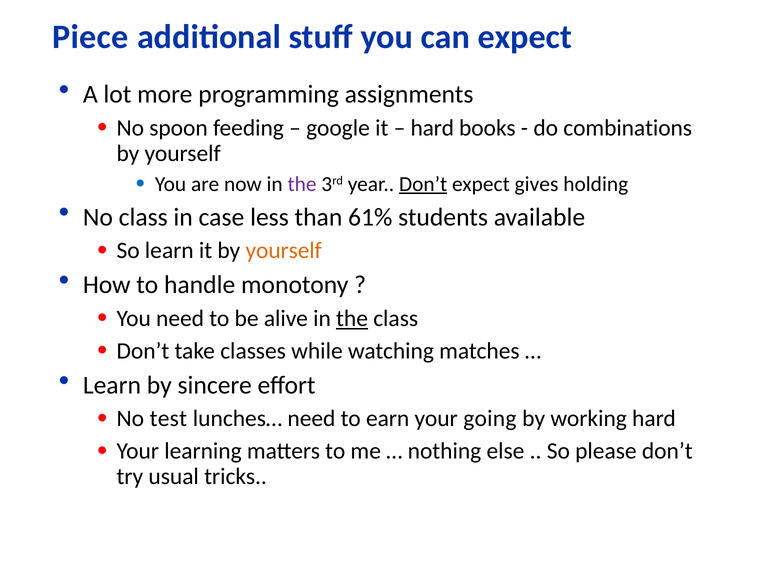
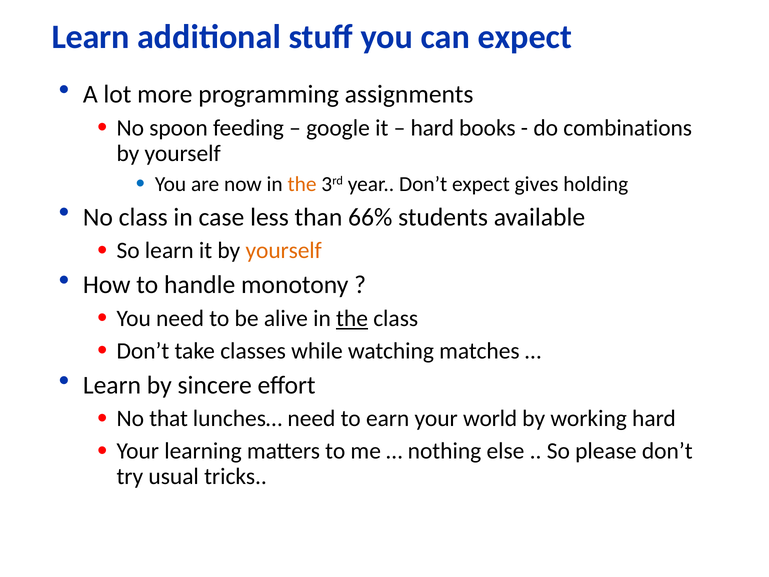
Piece at (90, 37): Piece -> Learn
the at (302, 184) colour: purple -> orange
Don’t at (423, 184) underline: present -> none
61%: 61% -> 66%
test: test -> that
going: going -> world
